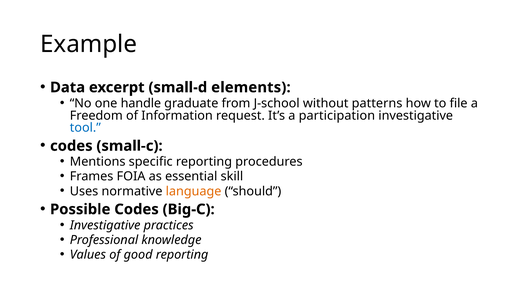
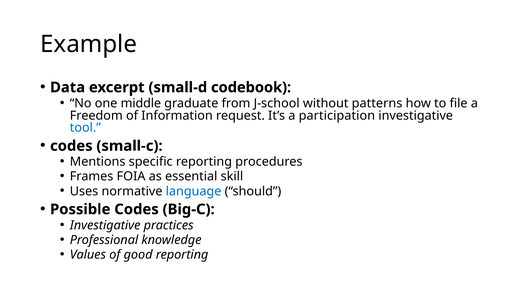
elements: elements -> codebook
handle: handle -> middle
language colour: orange -> blue
